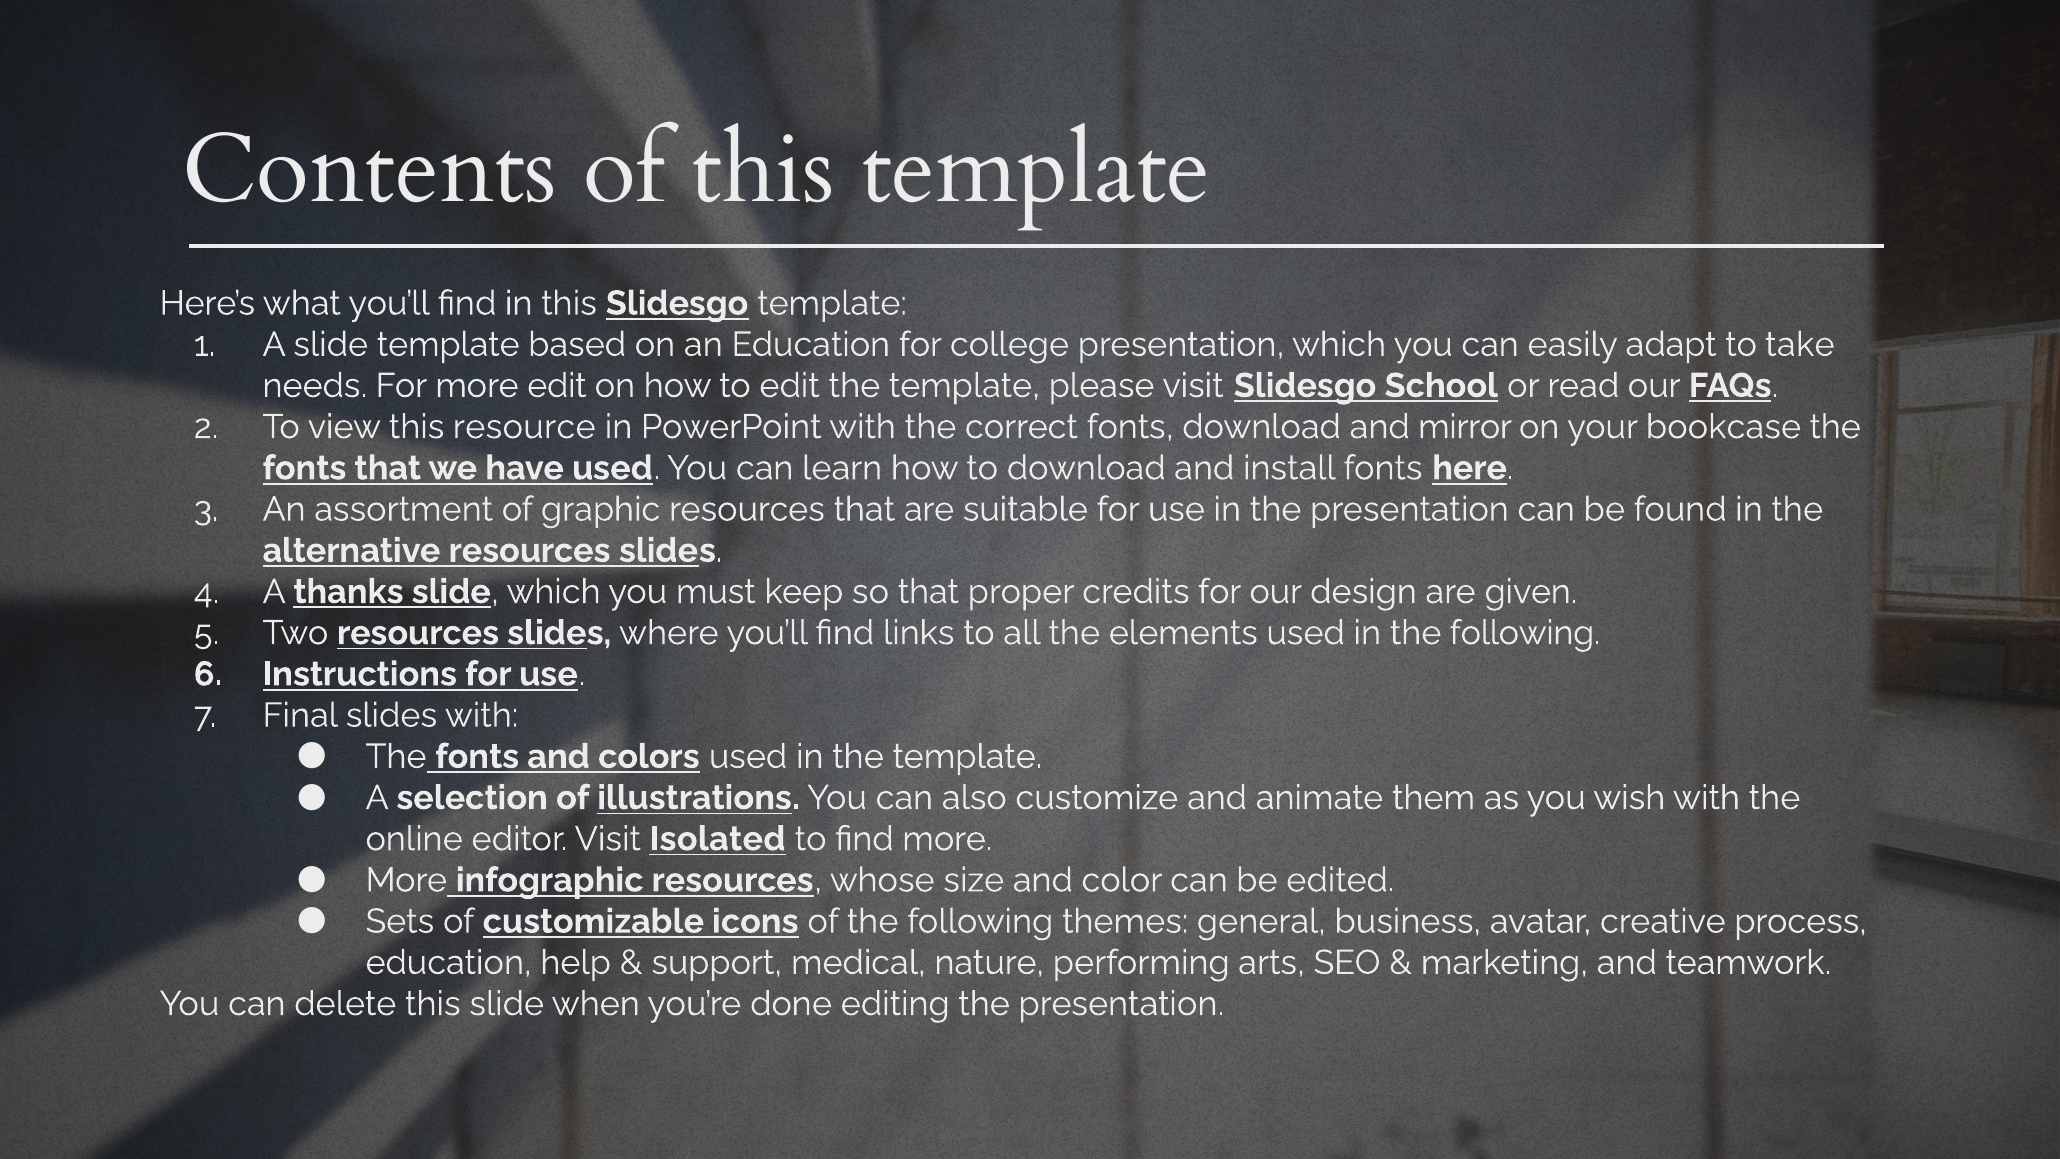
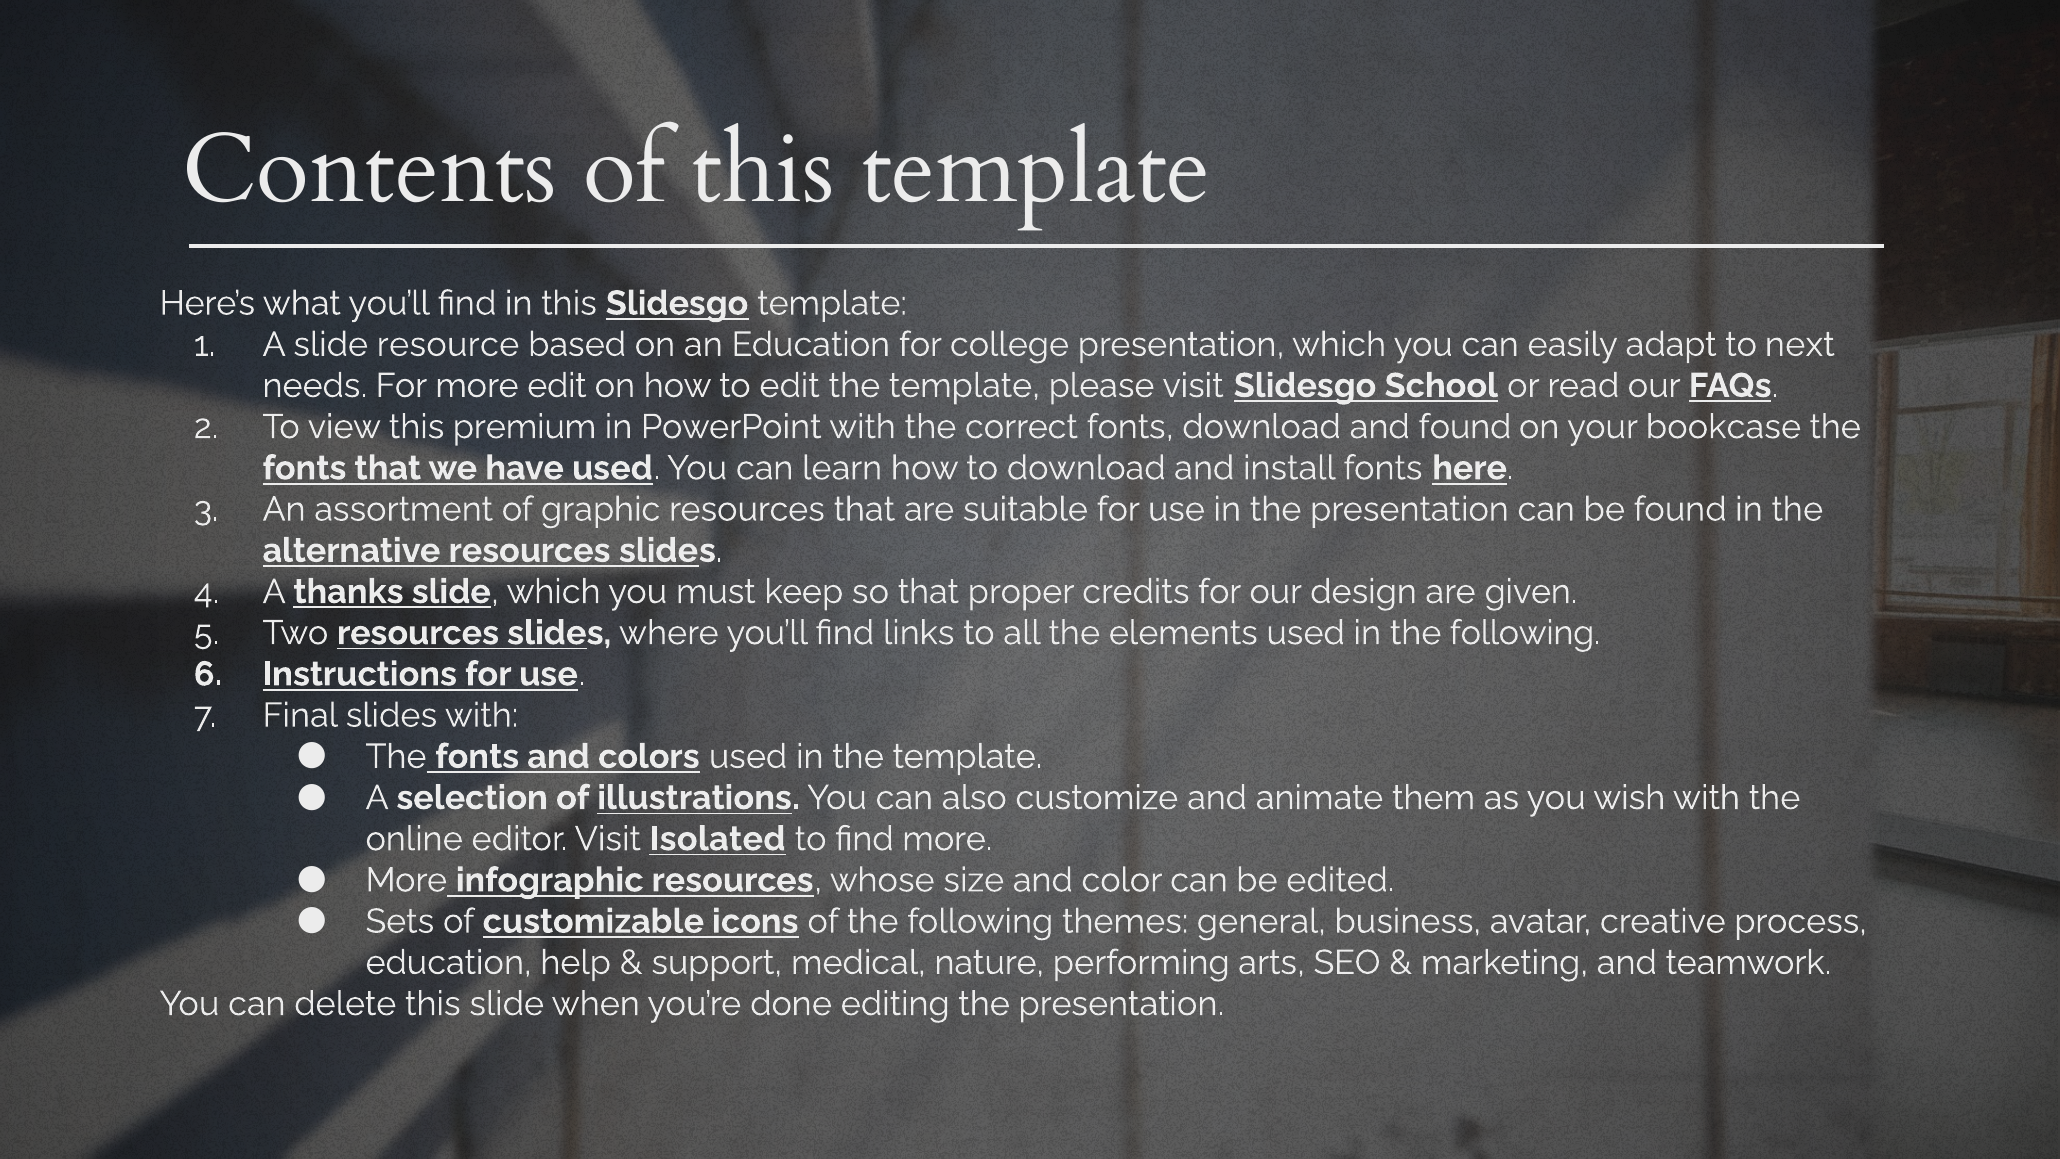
slide template: template -> resource
take: take -> next
resource: resource -> premium
and mirror: mirror -> found
